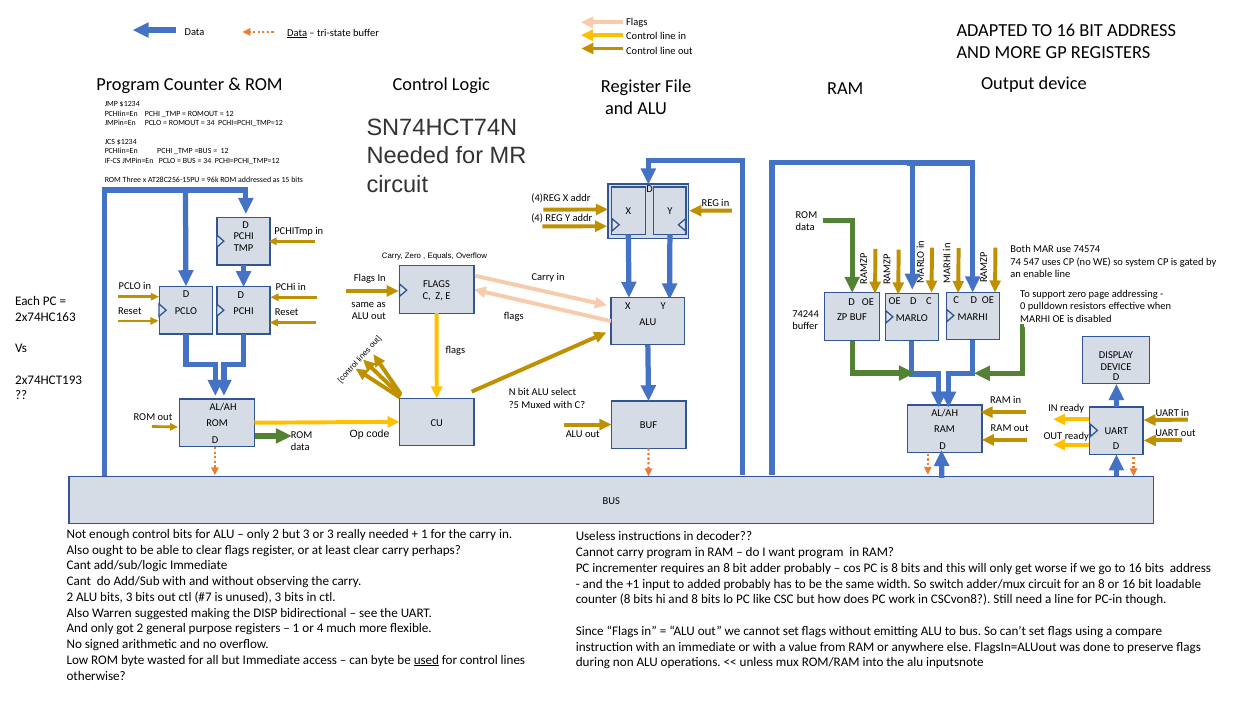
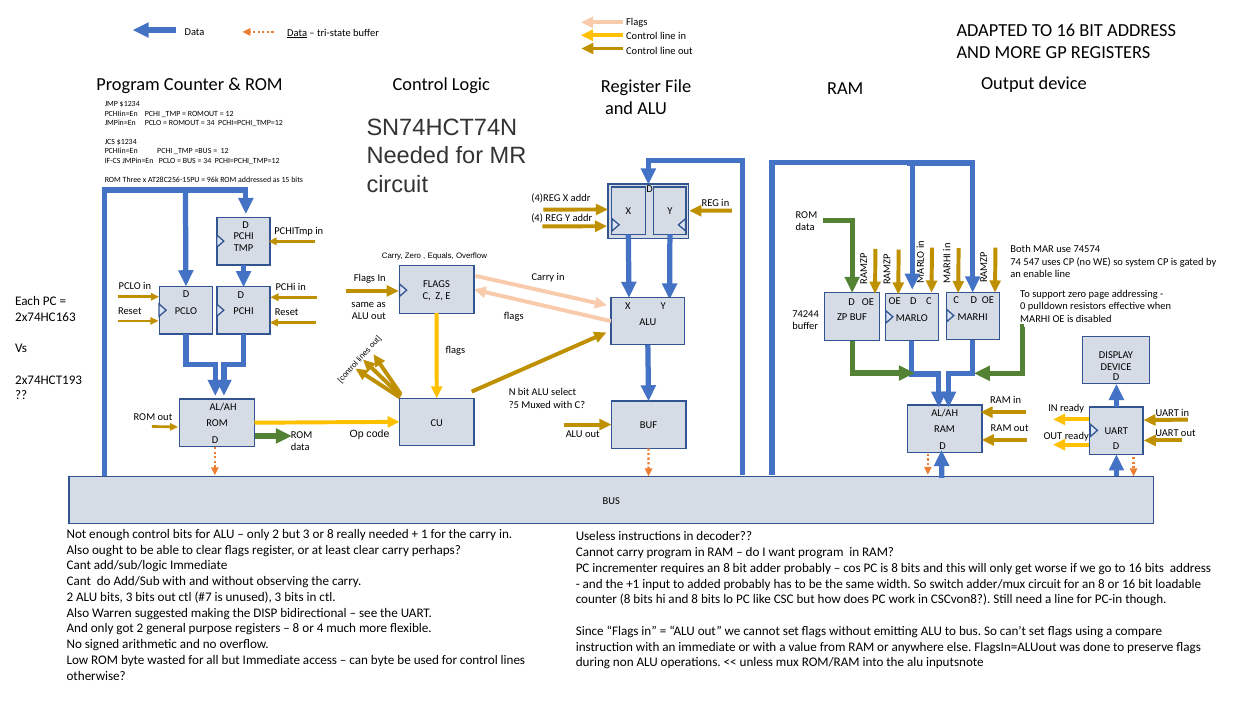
or 3: 3 -> 8
1 at (296, 629): 1 -> 8
used underline: present -> none
